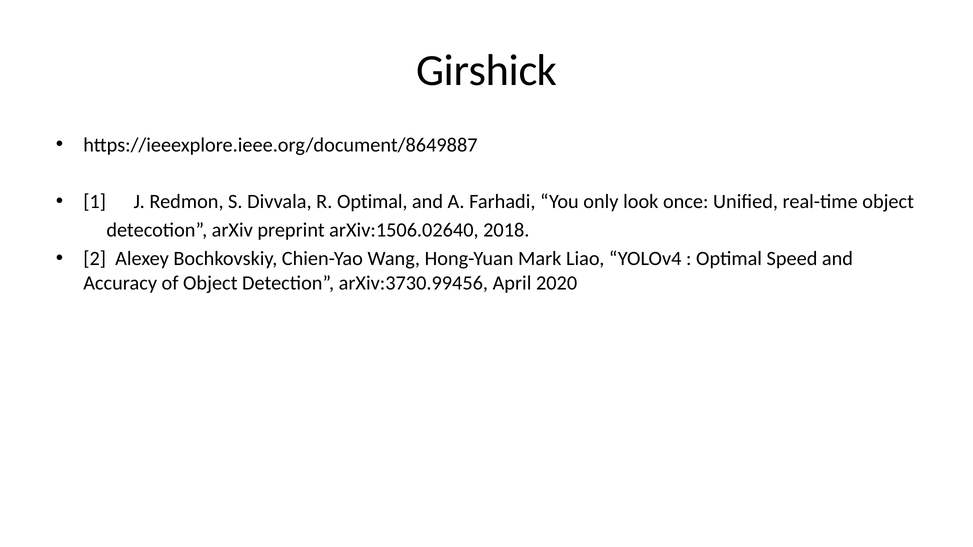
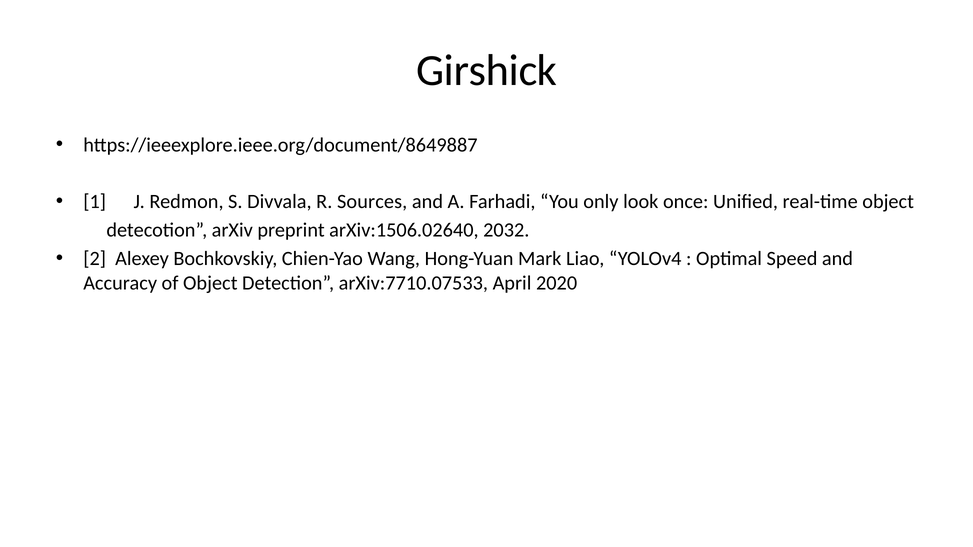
R Optimal: Optimal -> Sources
2018: 2018 -> 2032
arXiv:3730.99456: arXiv:3730.99456 -> arXiv:7710.07533
